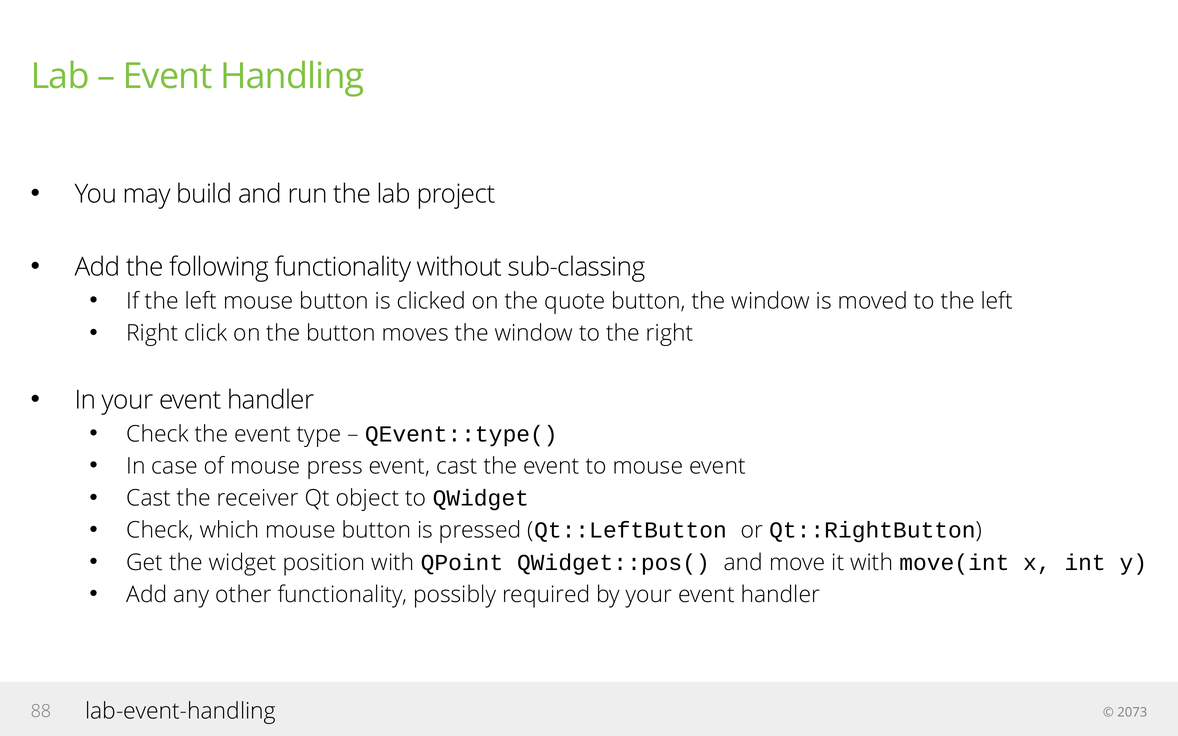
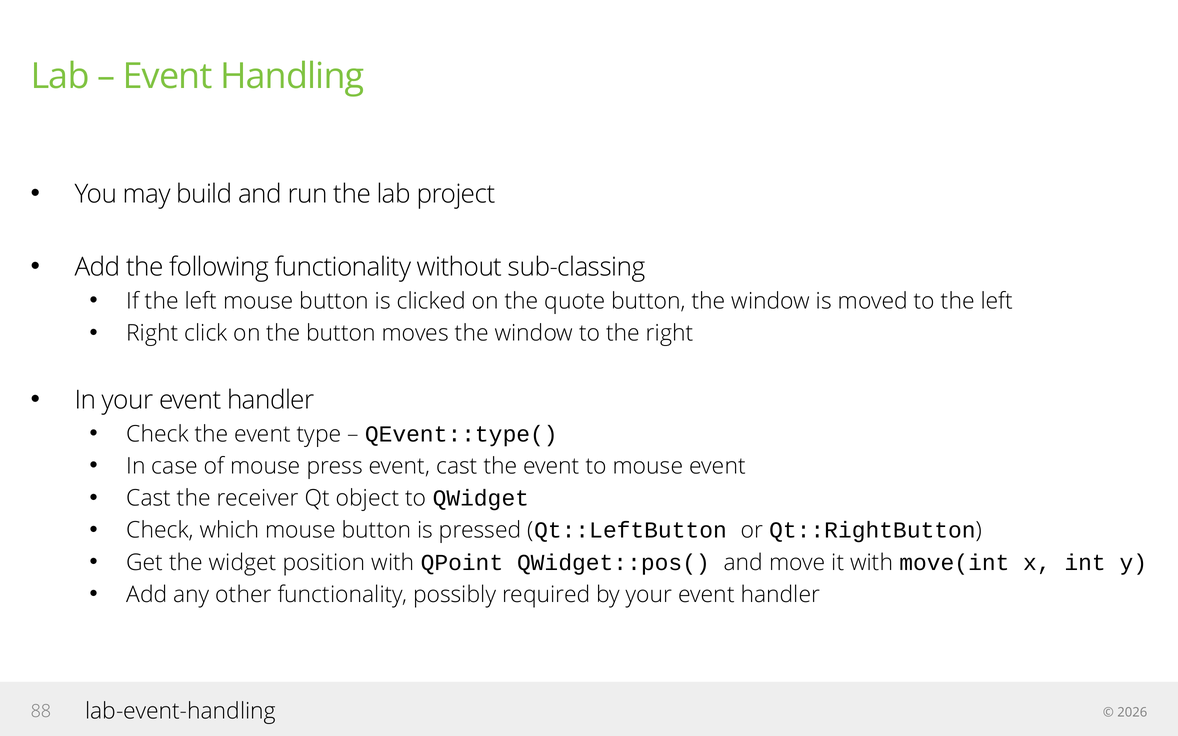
2073: 2073 -> 2026
